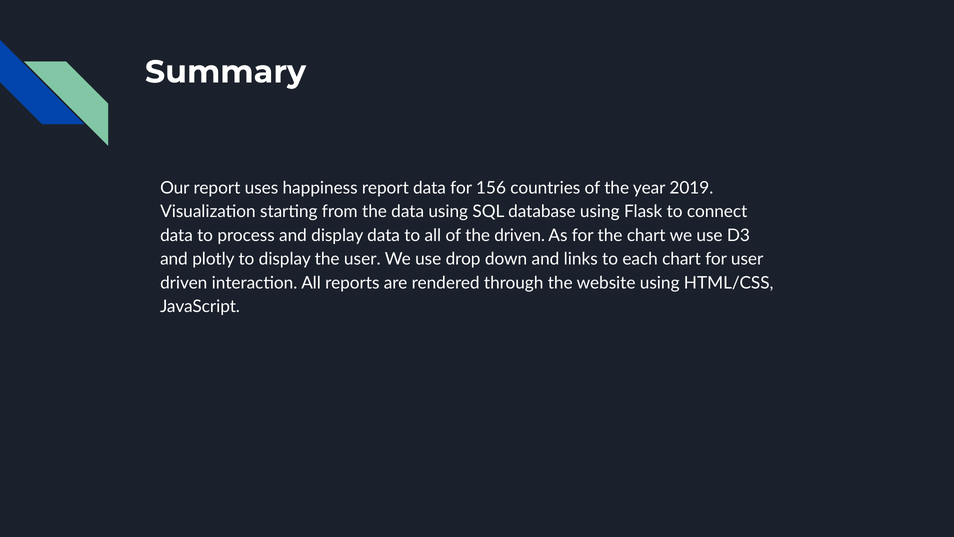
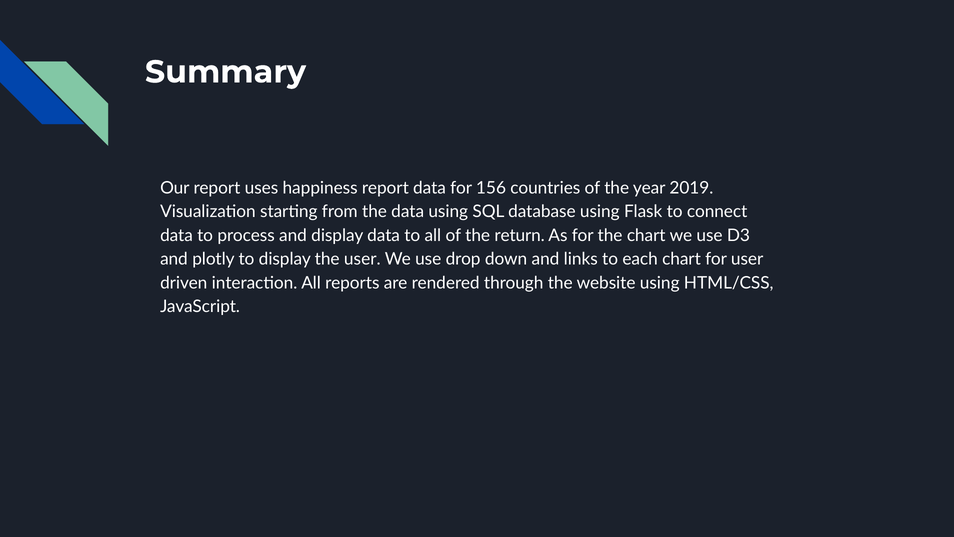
the driven: driven -> return
